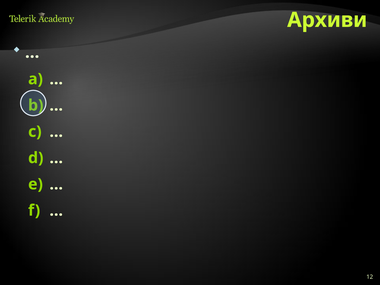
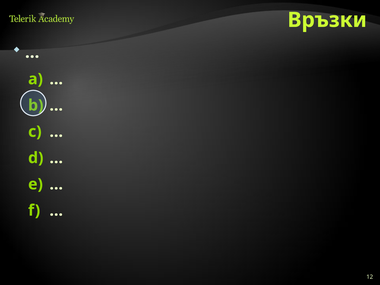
Архиви: Архиви -> Връзки
